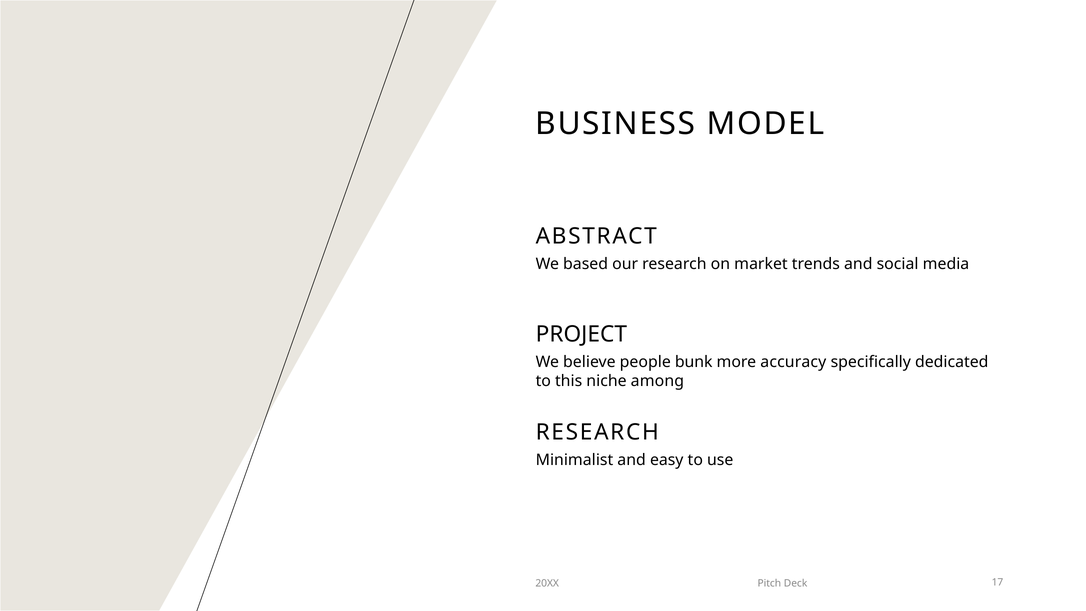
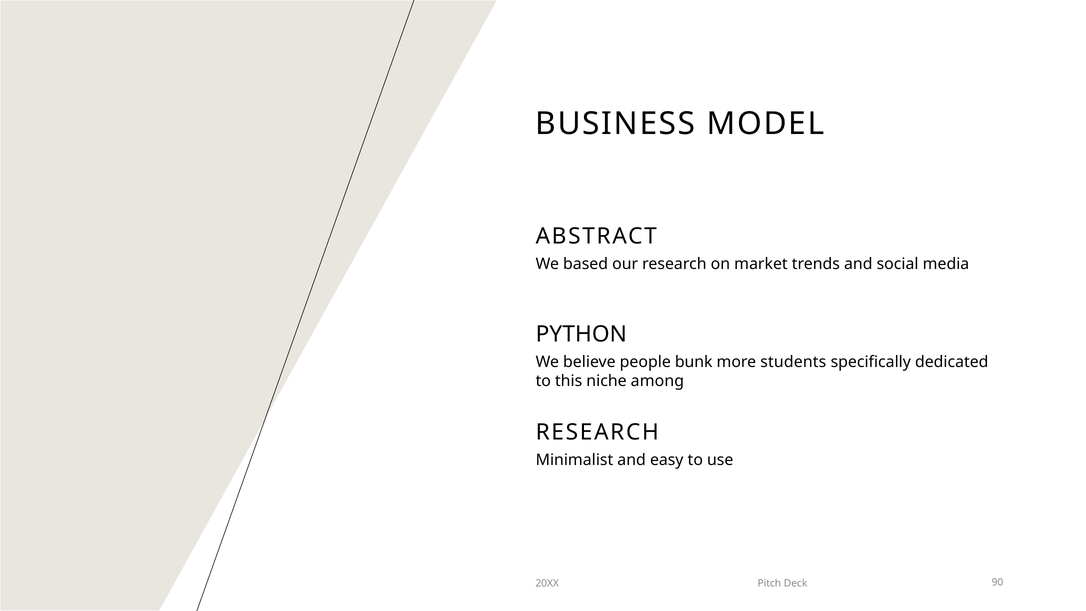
PROJECT: PROJECT -> PYTHON
accuracy: accuracy -> students
17: 17 -> 90
